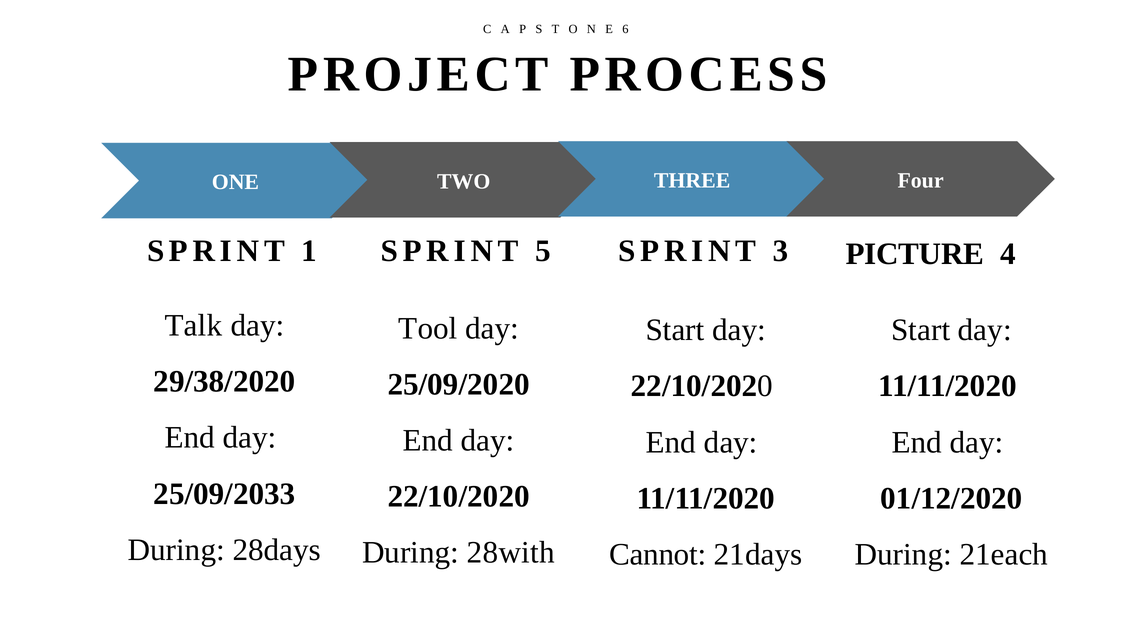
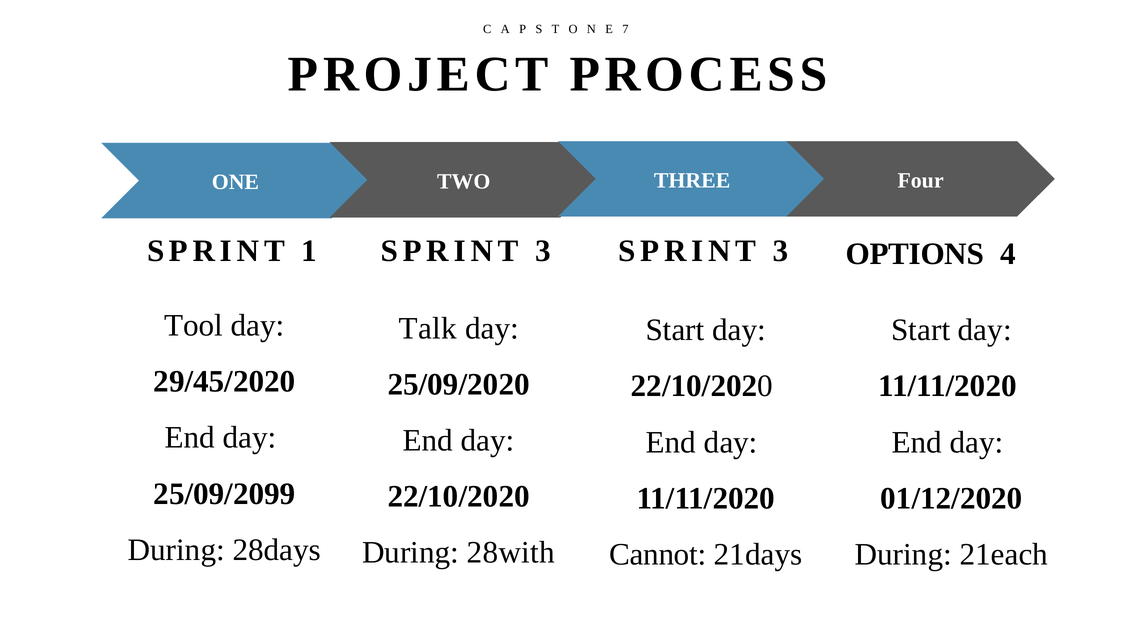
6: 6 -> 7
5 at (543, 251): 5 -> 3
PICTURE: PICTURE -> OPTIONS
Talk: Talk -> Tool
Tool: Tool -> Talk
29/38/2020: 29/38/2020 -> 29/45/2020
25/09/2033: 25/09/2033 -> 25/09/2099
